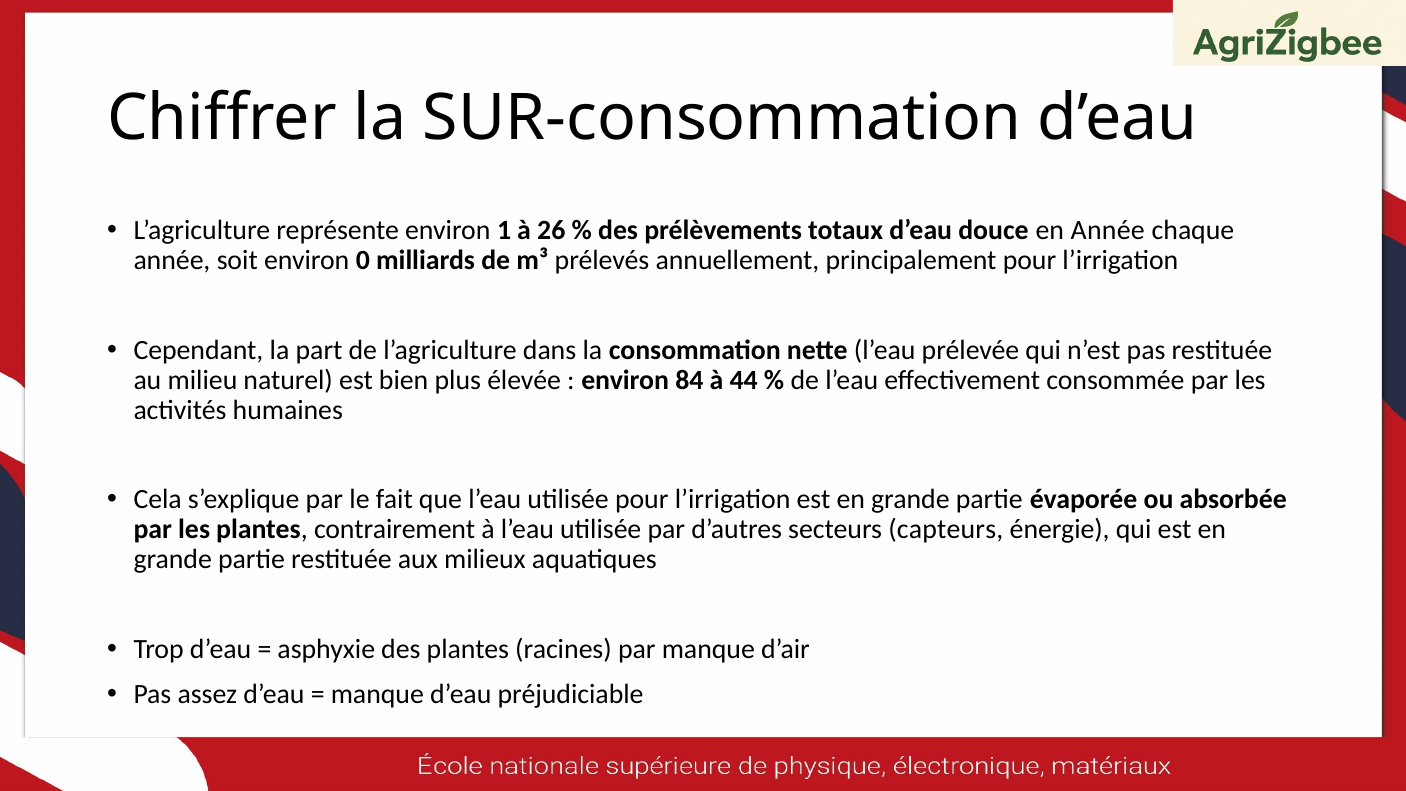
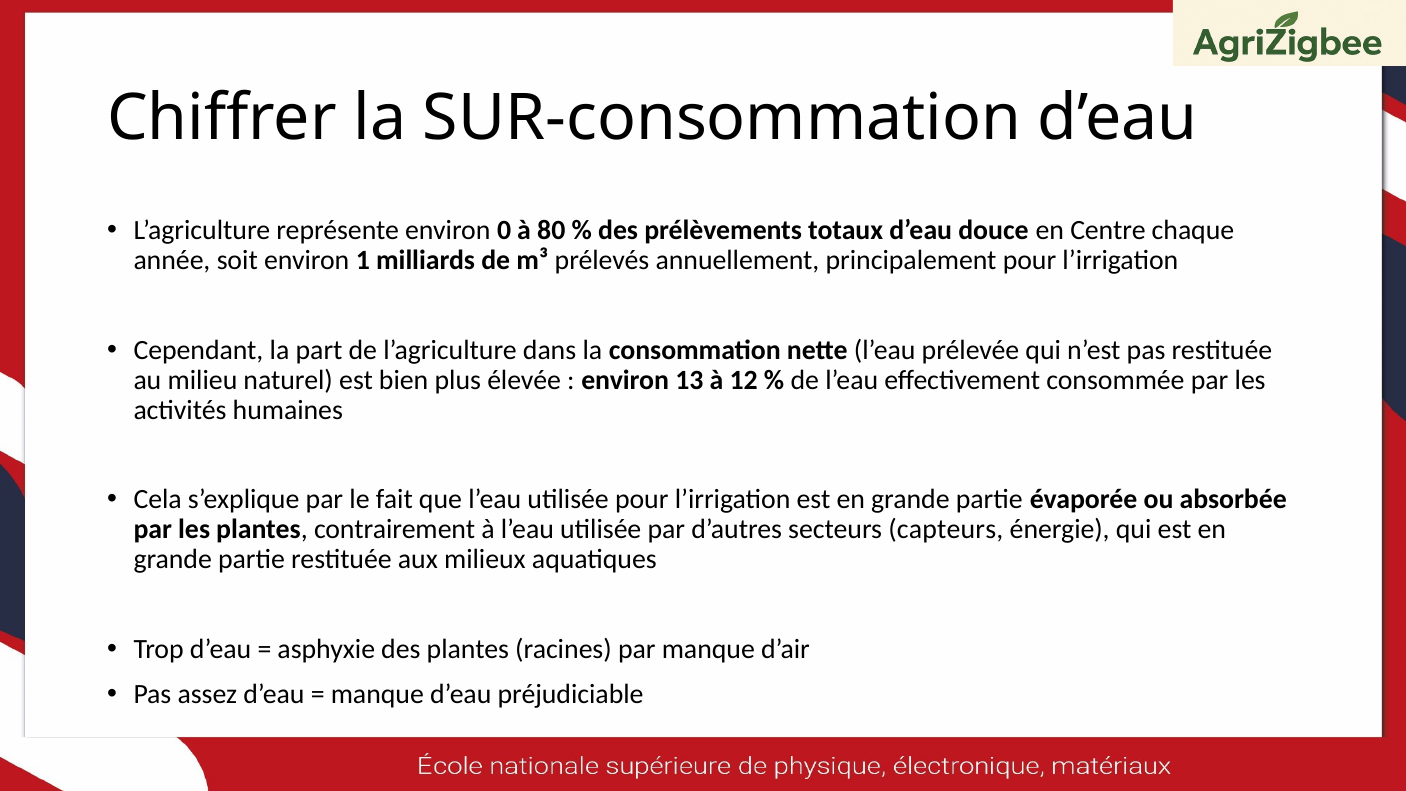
1: 1 -> 0
26: 26 -> 80
en Année: Année -> Centre
0: 0 -> 1
84: 84 -> 13
44: 44 -> 12
